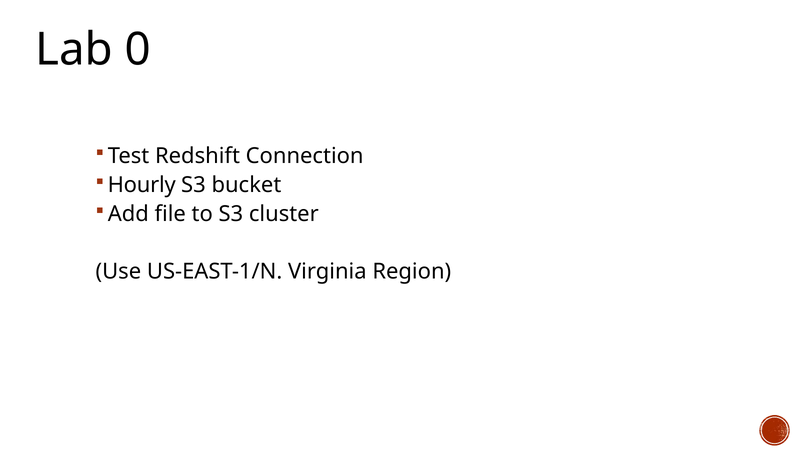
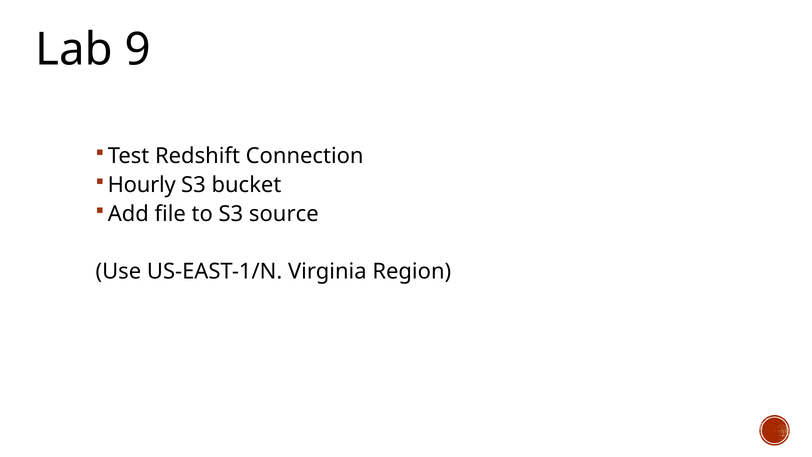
0: 0 -> 9
cluster: cluster -> source
